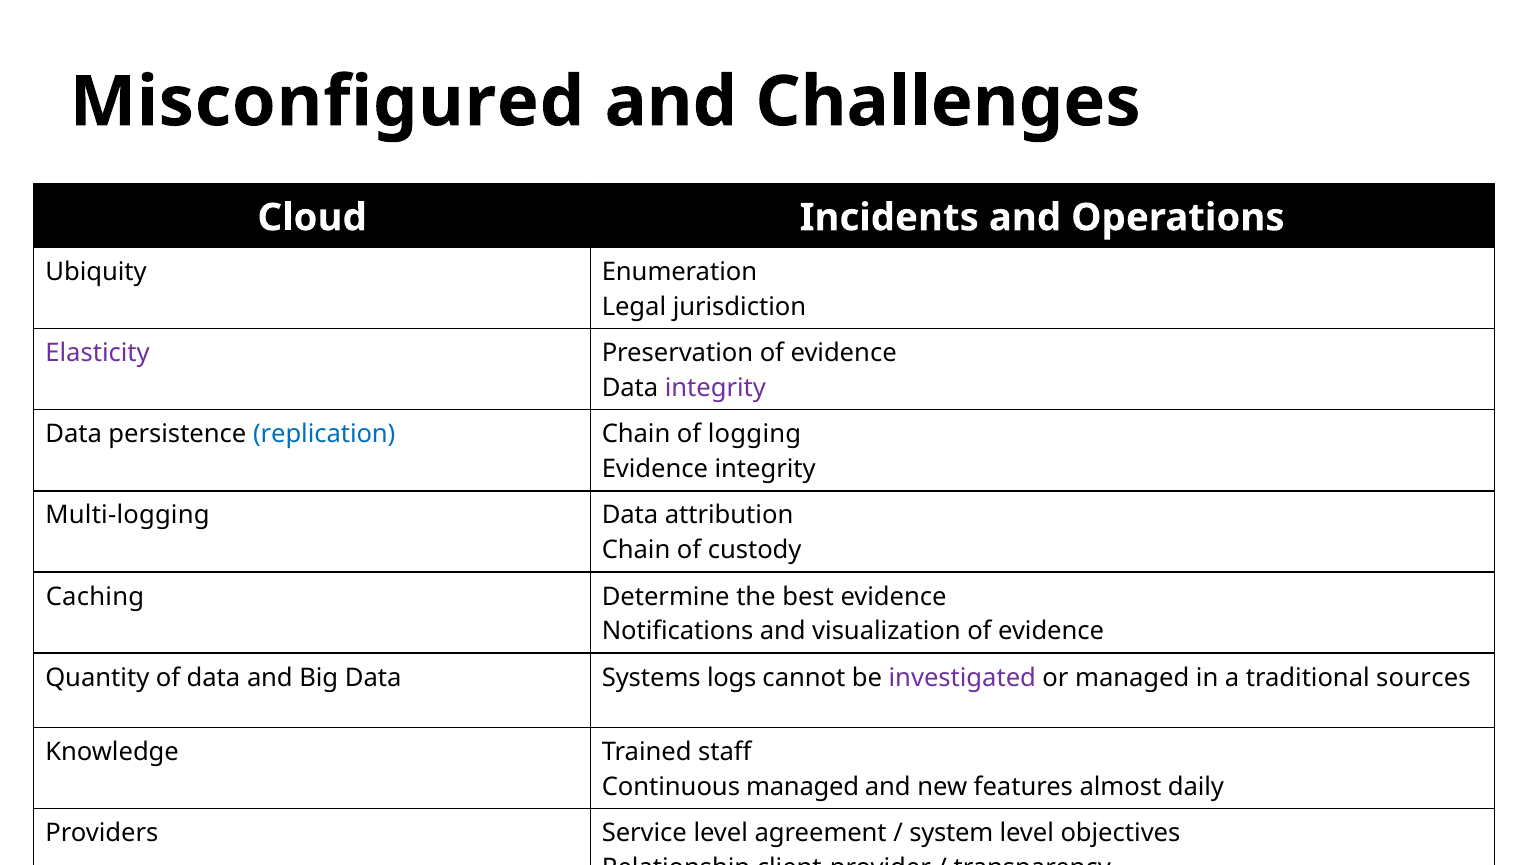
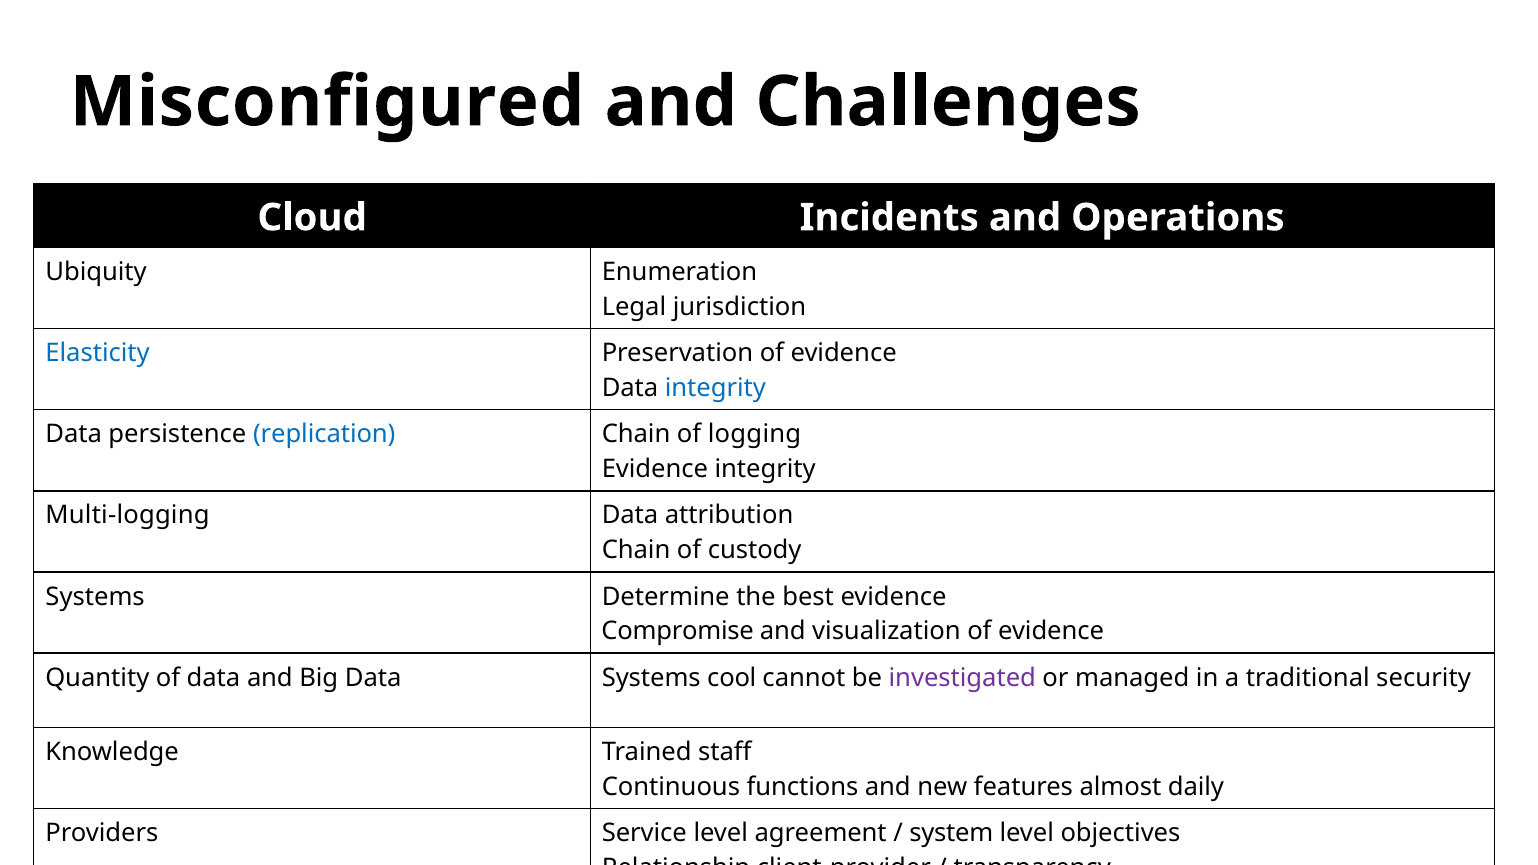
Elasticity colour: purple -> blue
integrity at (715, 388) colour: purple -> blue
Caching at (95, 597): Caching -> Systems
Notifications: Notifications -> Compromise
logs: logs -> cool
sources: sources -> security
Continuous managed: managed -> functions
